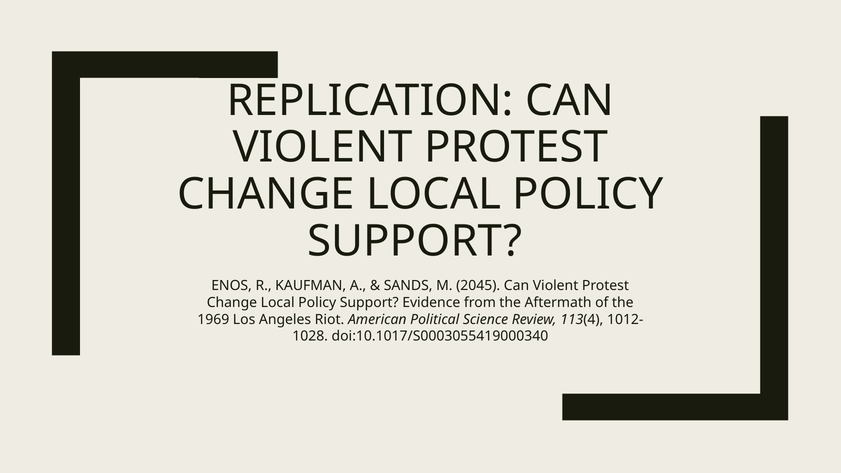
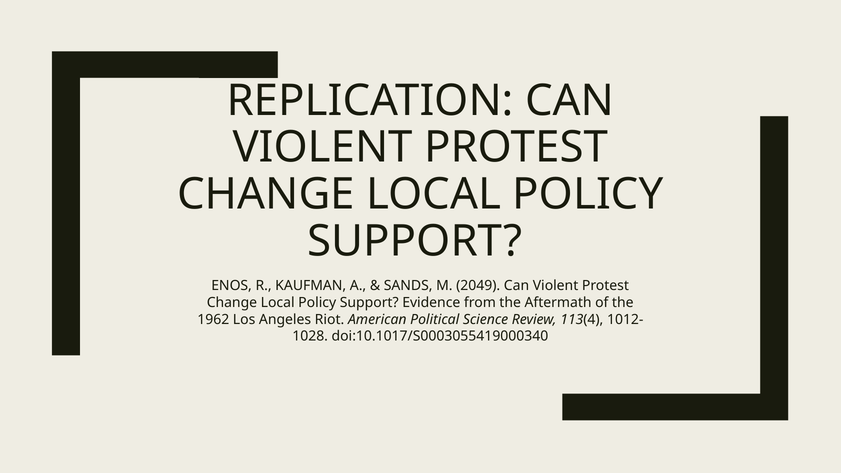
2045: 2045 -> 2049
1969: 1969 -> 1962
